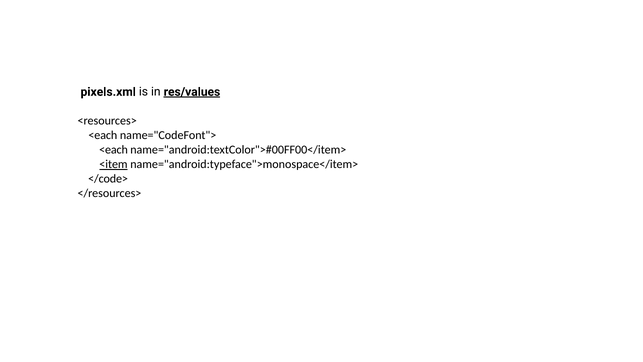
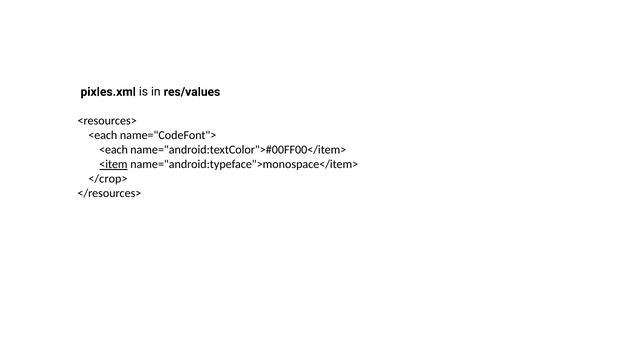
pixels.xml: pixels.xml -> pixles.xml
res/values underline: present -> none
</code>: </code> -> </crop>
